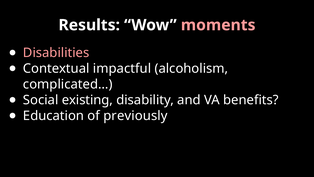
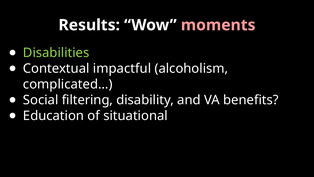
Disabilities colour: pink -> light green
existing: existing -> filtering
previously: previously -> situational
